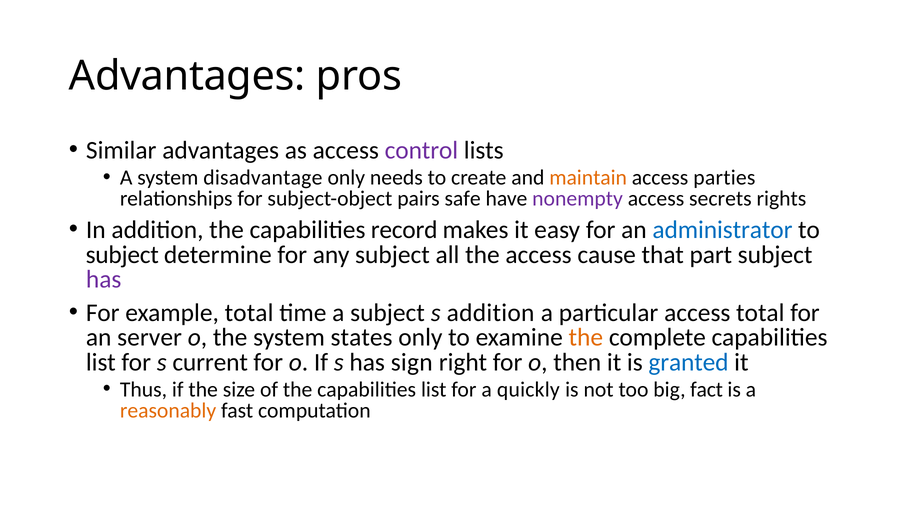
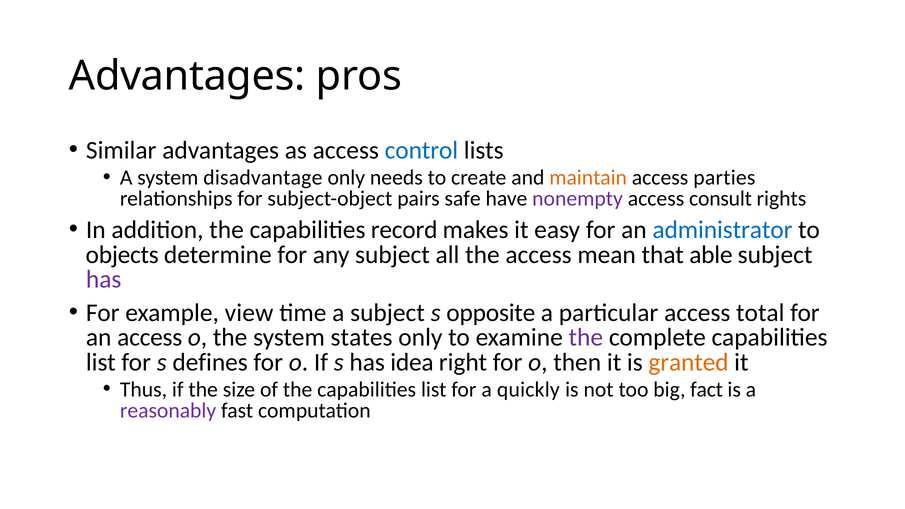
control colour: purple -> blue
secrets: secrets -> consult
subject at (122, 255): subject -> objects
cause: cause -> mean
part: part -> able
example total: total -> view
s addition: addition -> opposite
an server: server -> access
the at (586, 337) colour: orange -> purple
current: current -> defines
sign: sign -> idea
granted colour: blue -> orange
reasonably colour: orange -> purple
